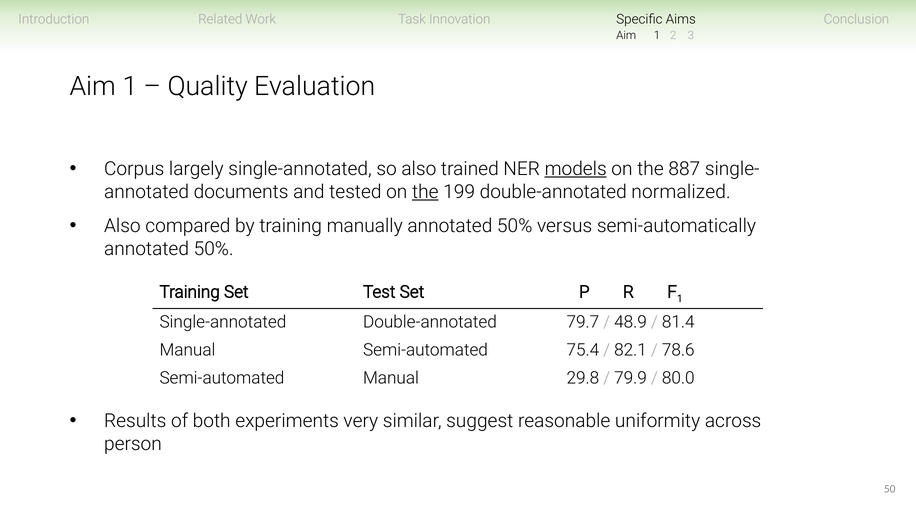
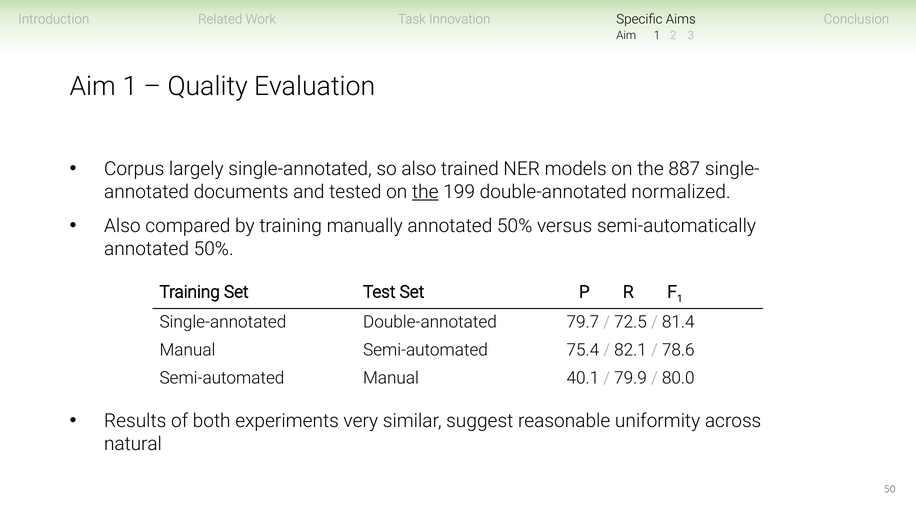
models underline: present -> none
48.9: 48.9 -> 72.5
29.8: 29.8 -> 40.1
person: person -> natural
